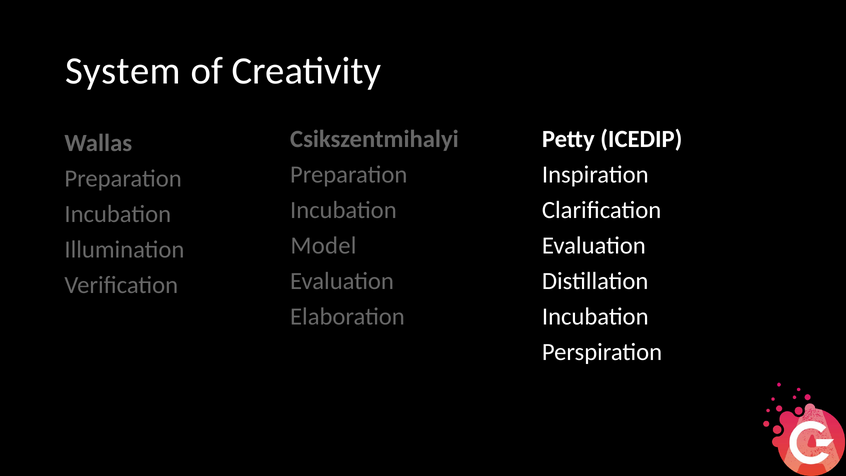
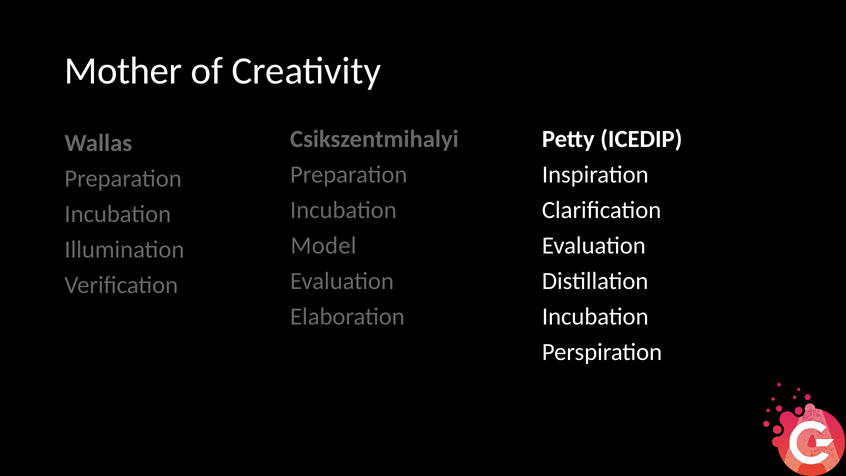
System: System -> Mother
